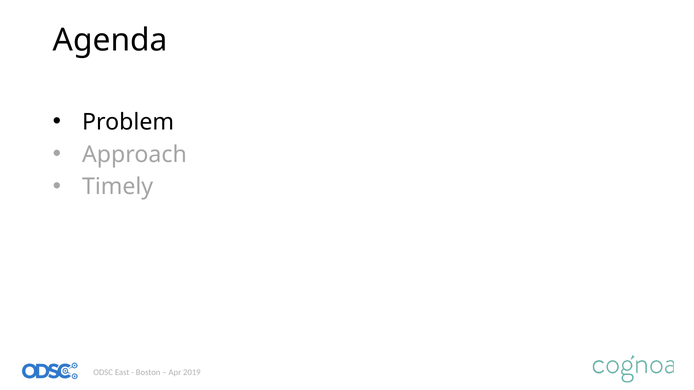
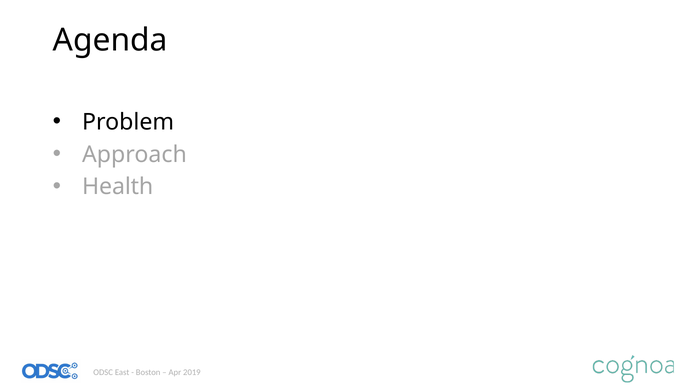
Timely: Timely -> Health
